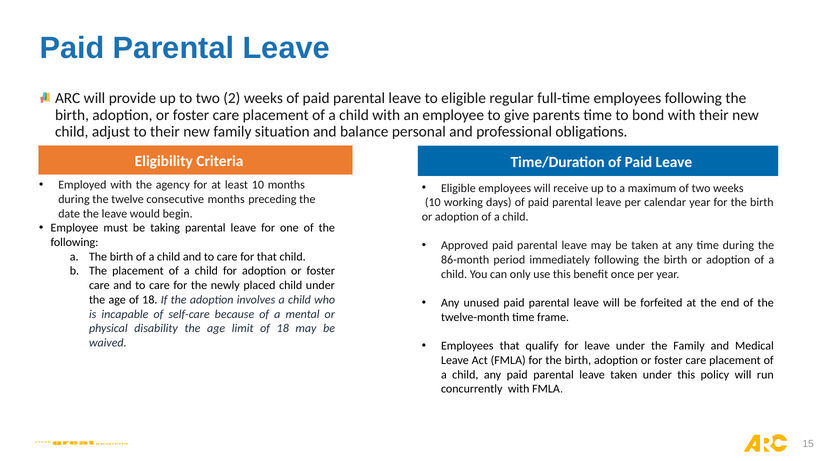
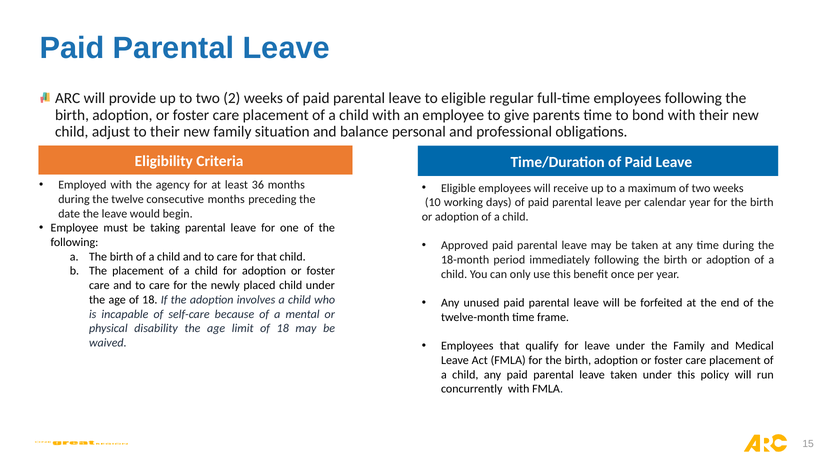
least 10: 10 -> 36
86-month: 86-month -> 18-month
